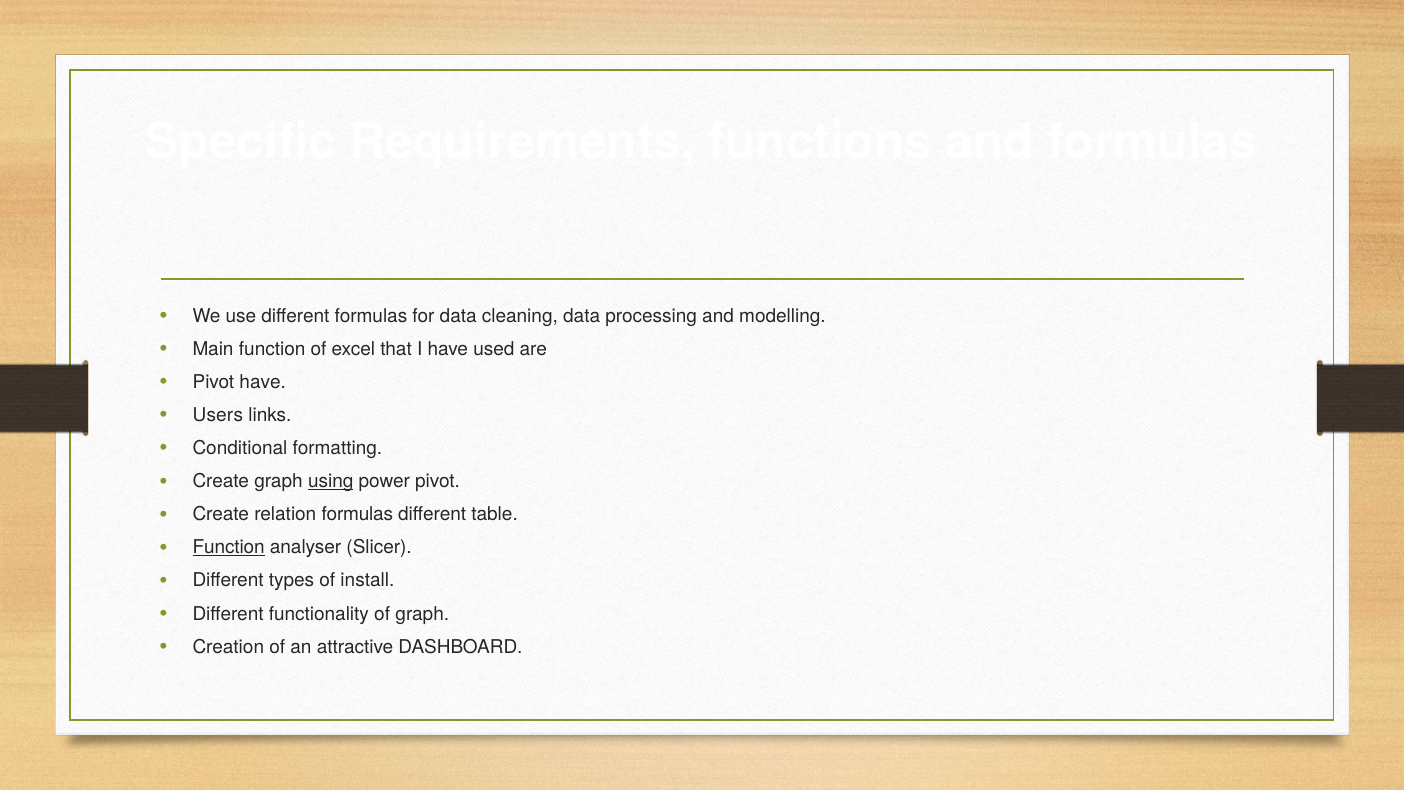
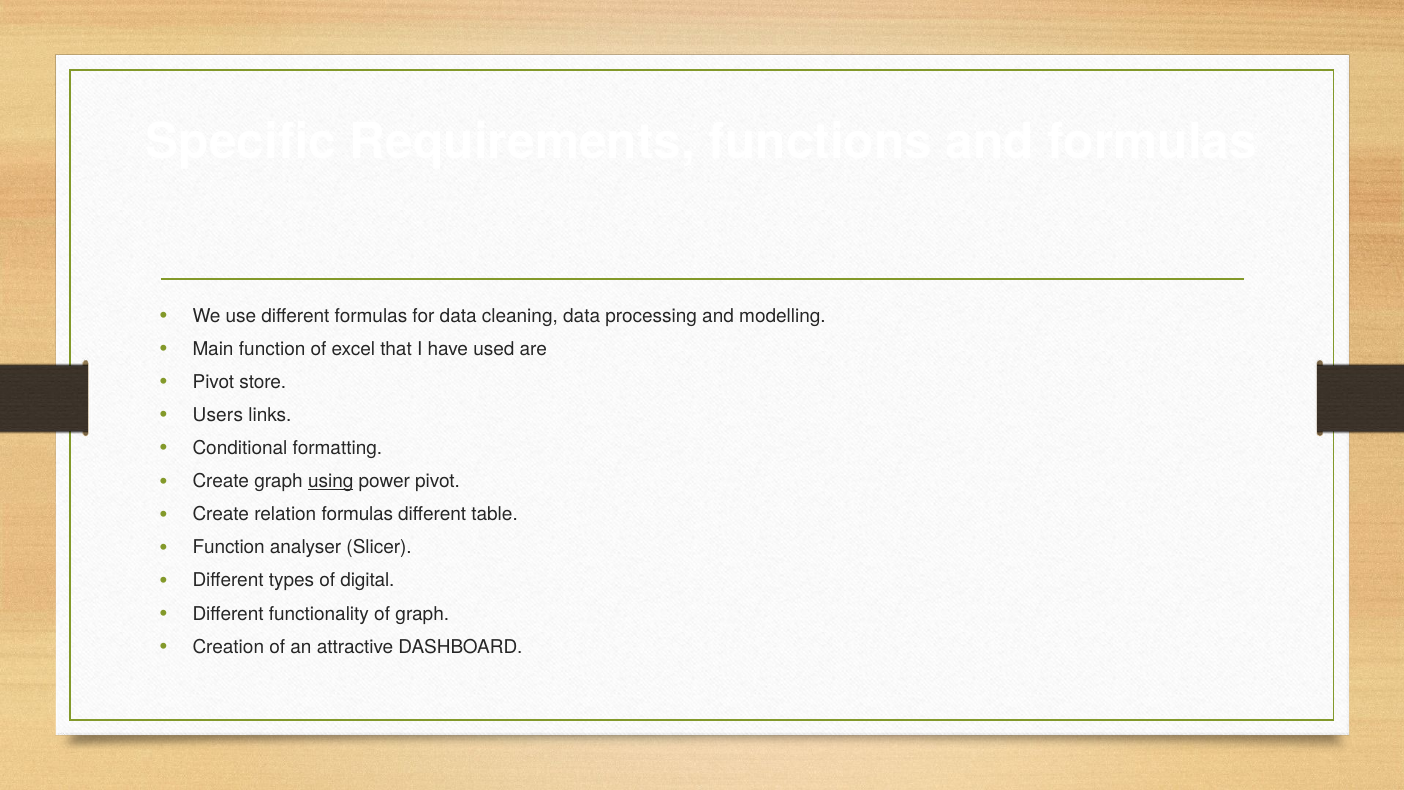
Pivot have: have -> store
Function at (229, 547) underline: present -> none
install: install -> digital
